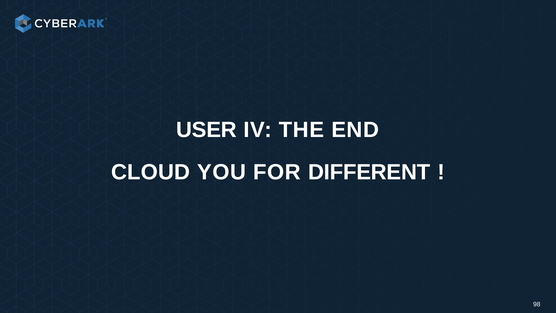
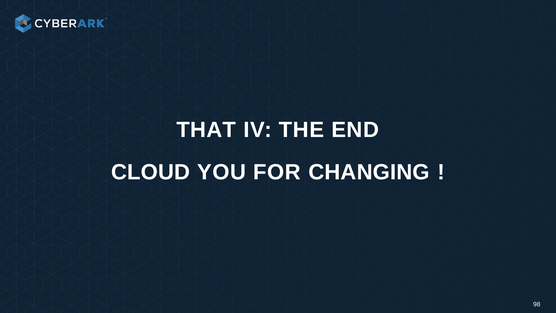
USER: USER -> THAT
DIFFERENT: DIFFERENT -> CHANGING
